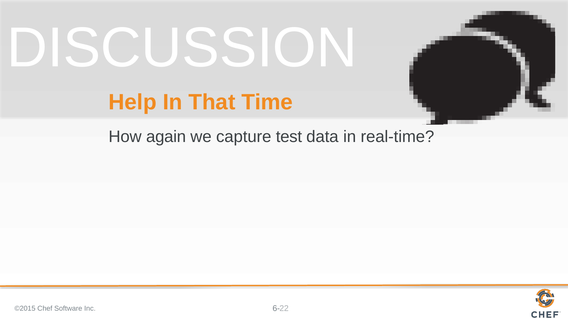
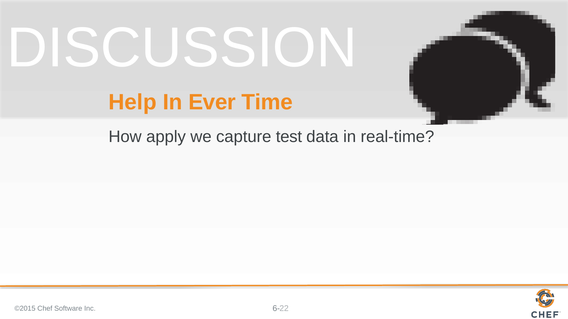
That: That -> Ever
again: again -> apply
